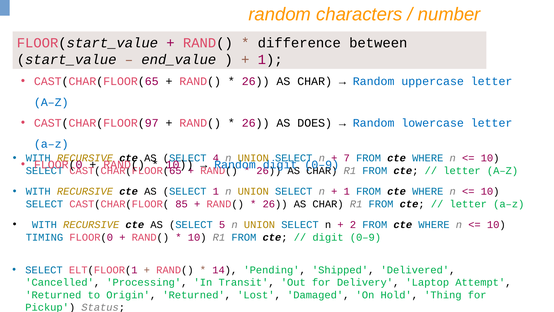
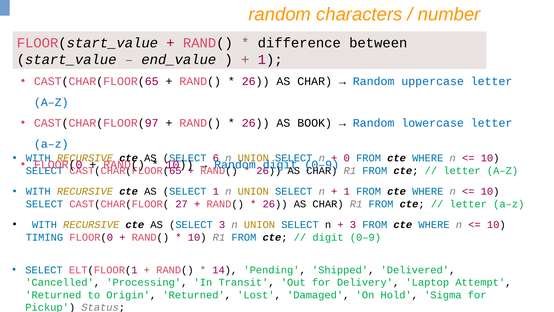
DOES: DOES -> BOOK
4: 4 -> 6
7: 7 -> 0
85: 85 -> 27
SELECT 5: 5 -> 3
2 at (353, 224): 2 -> 3
Thing: Thing -> Sigma
